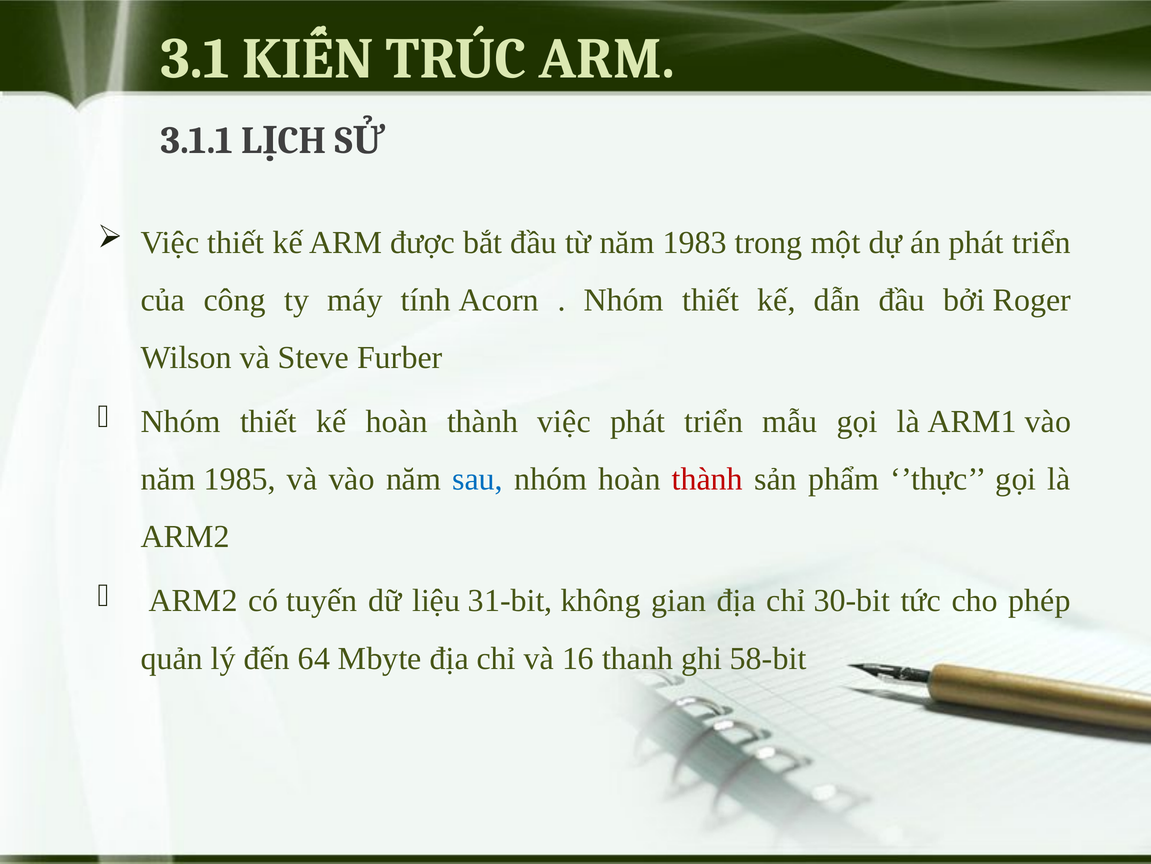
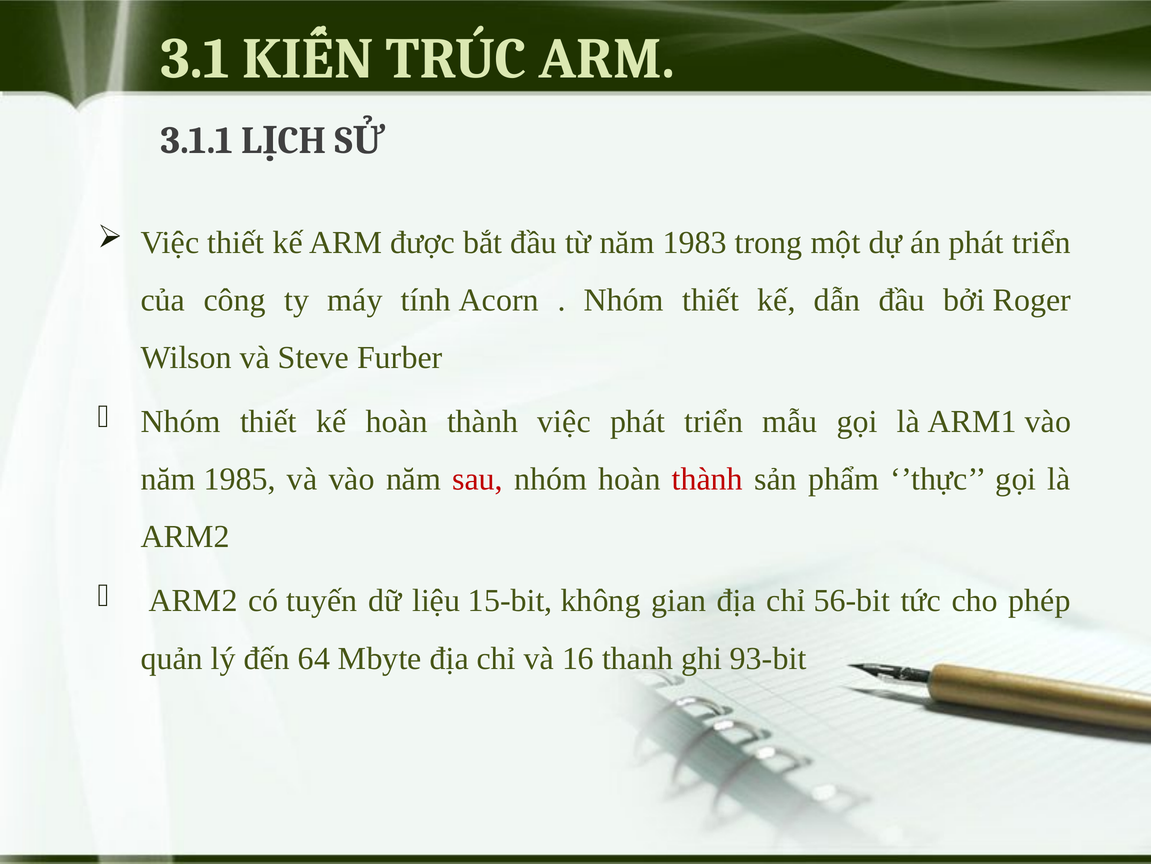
sau colour: blue -> red
31-bit: 31-bit -> 15-bit
30-bit: 30-bit -> 56-bit
58-bit: 58-bit -> 93-bit
